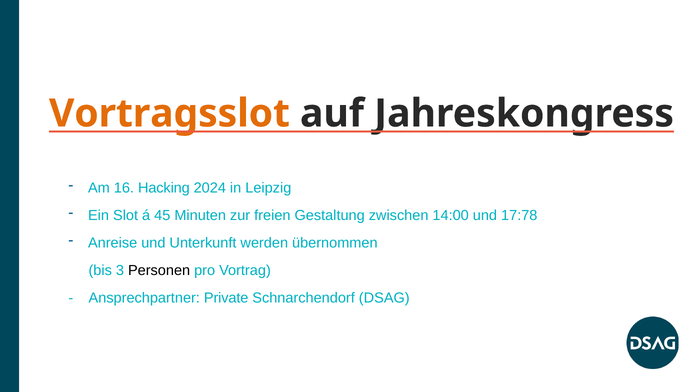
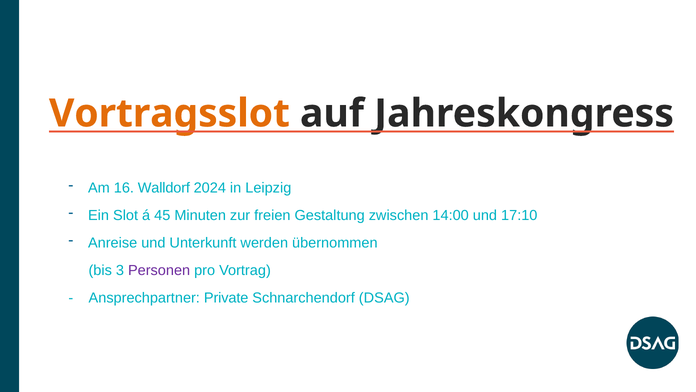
Hacking: Hacking -> Walldorf
17:78: 17:78 -> 17:10
Personen colour: black -> purple
